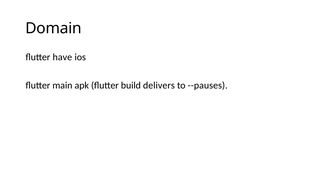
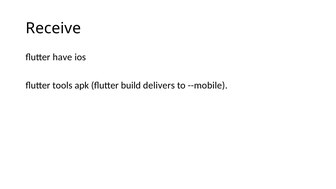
Domain: Domain -> Receive
main: main -> tools
--pauses: --pauses -> --mobile
